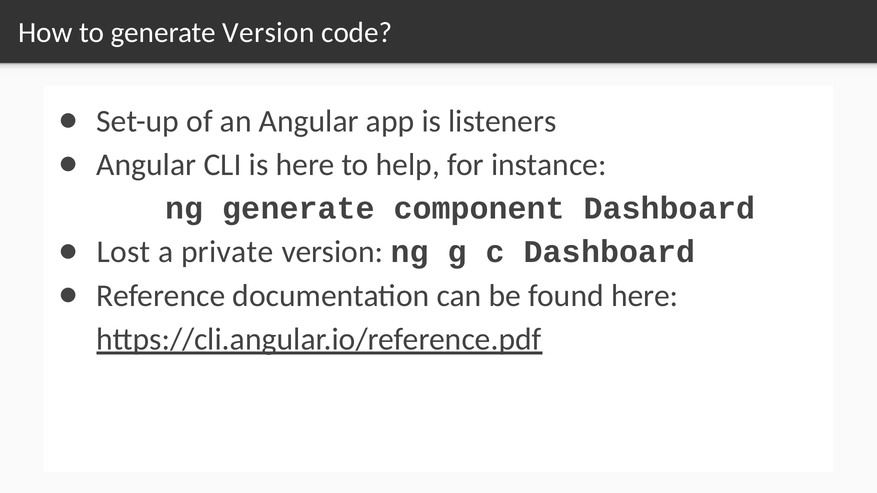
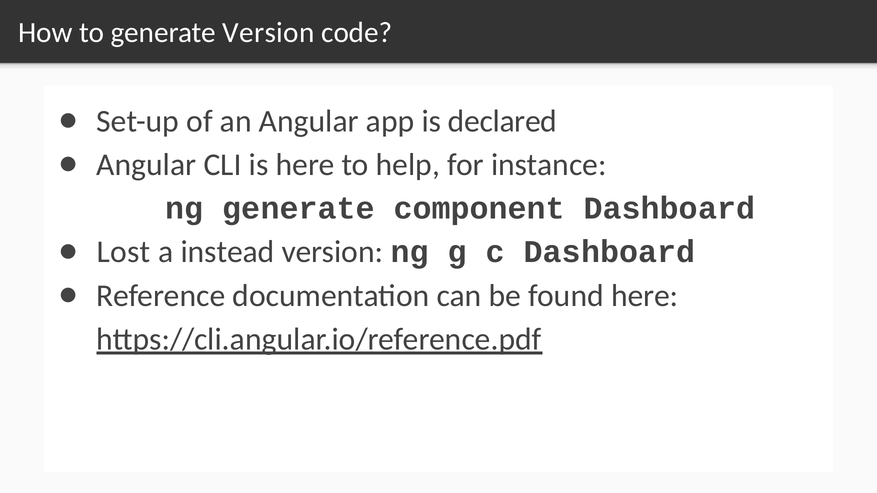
listeners: listeners -> declared
private: private -> instead
